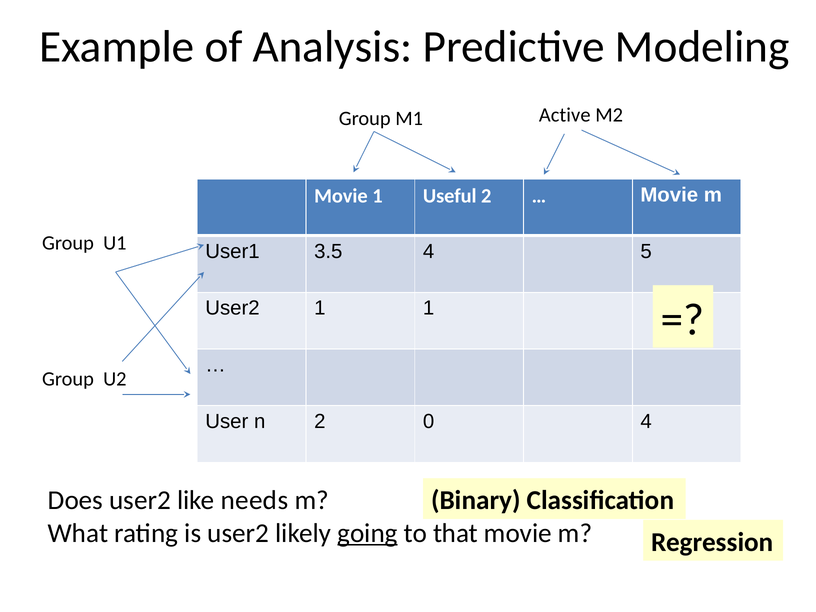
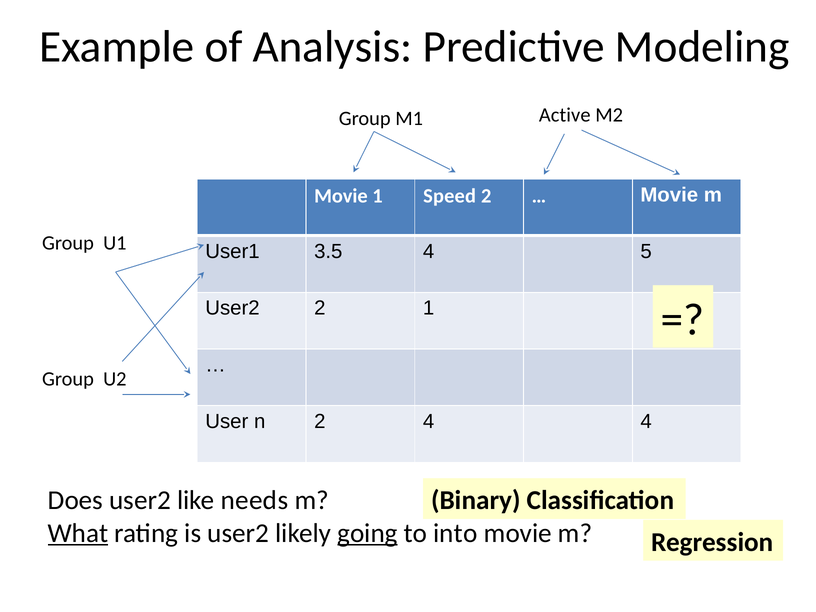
Useful: Useful -> Speed
User2 1: 1 -> 2
2 0: 0 -> 4
What underline: none -> present
that: that -> into
